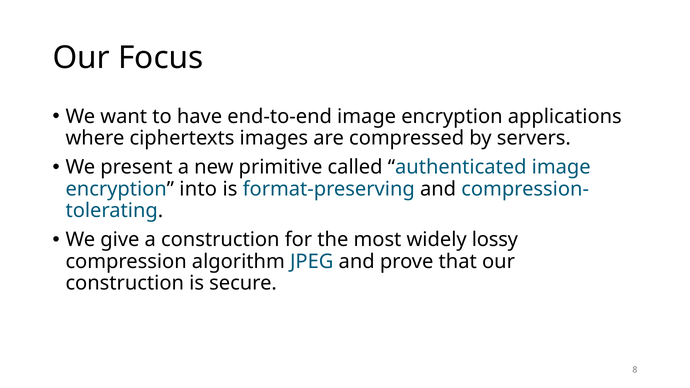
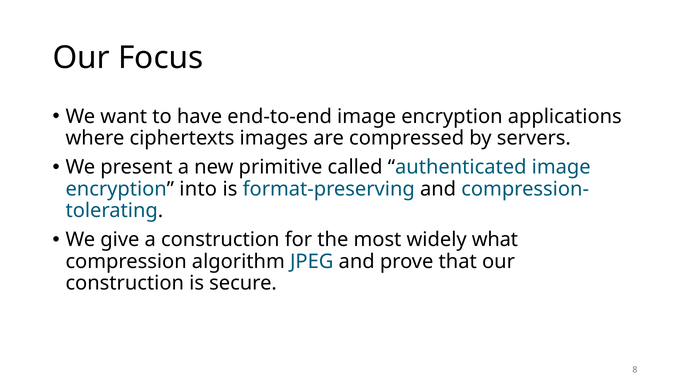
lossy: lossy -> what
